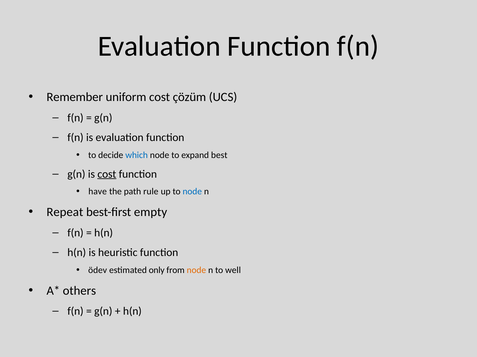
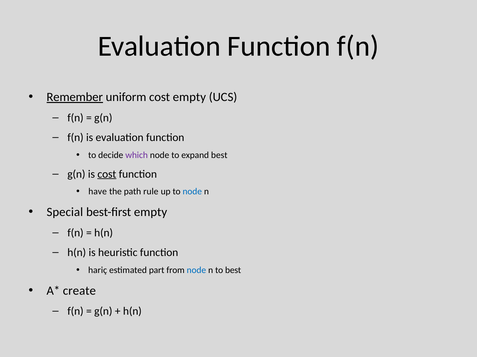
Remember underline: none -> present
cost çözüm: çözüm -> empty
which colour: blue -> purple
Repeat: Repeat -> Special
ödev: ödev -> hariç
only: only -> part
node at (196, 271) colour: orange -> blue
to well: well -> best
others: others -> create
